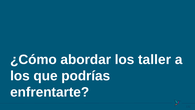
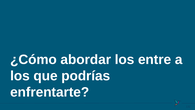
taller: taller -> entre
